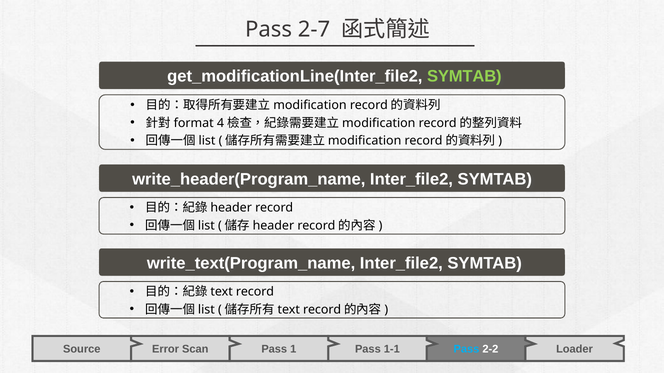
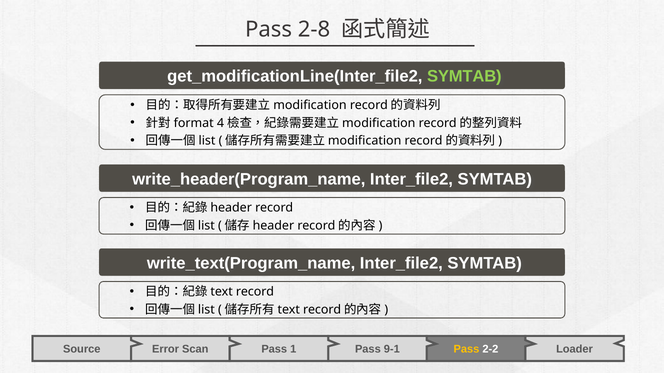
2-7: 2-7 -> 2-8
1-1: 1-1 -> 9-1
Pass at (466, 350) colour: light blue -> yellow
